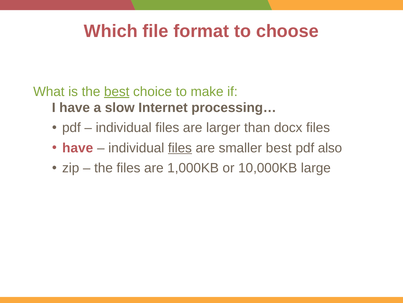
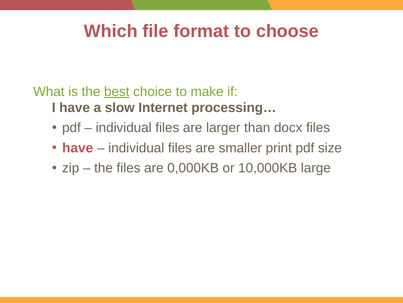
files at (180, 148) underline: present -> none
smaller best: best -> print
also: also -> size
1,000KB: 1,000KB -> 0,000KB
